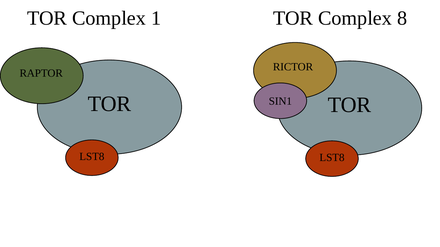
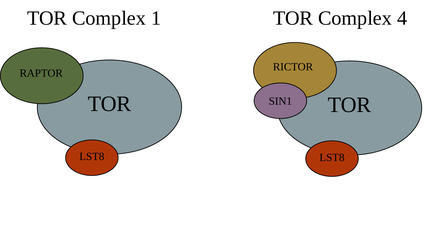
8: 8 -> 4
